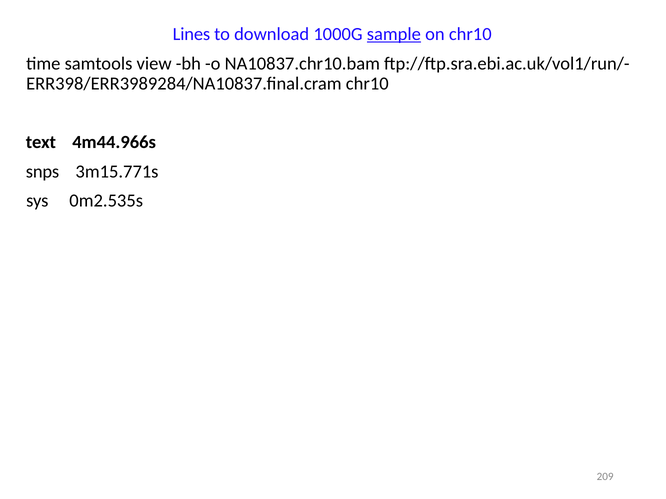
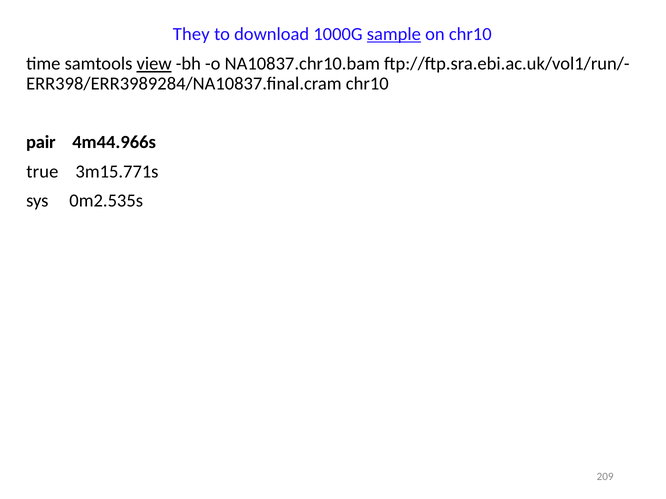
Lines: Lines -> They
view underline: none -> present
text: text -> pair
snps: snps -> true
